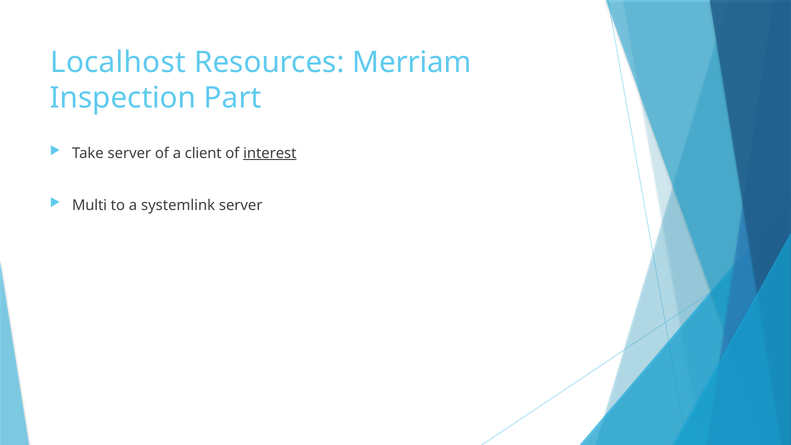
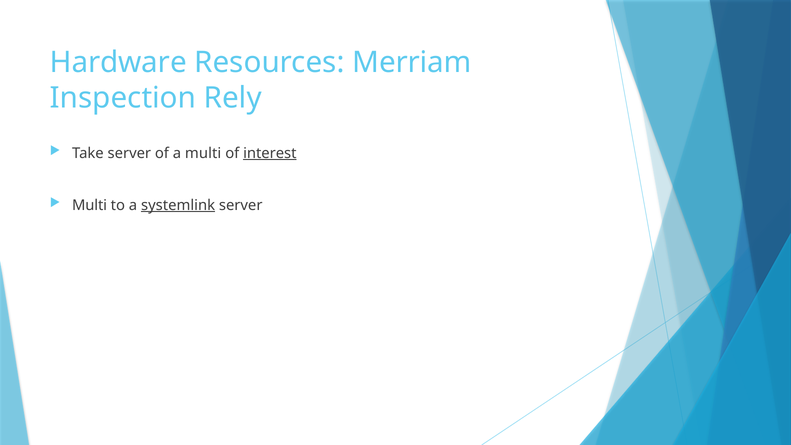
Localhost: Localhost -> Hardware
Part: Part -> Rely
a client: client -> multi
systemlink underline: none -> present
